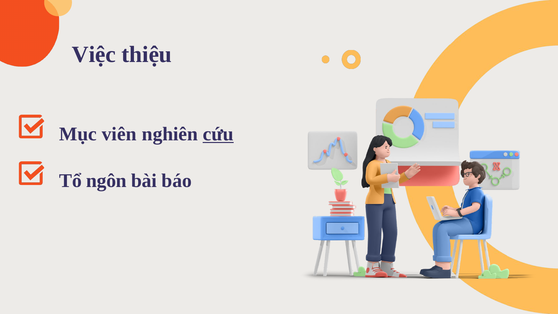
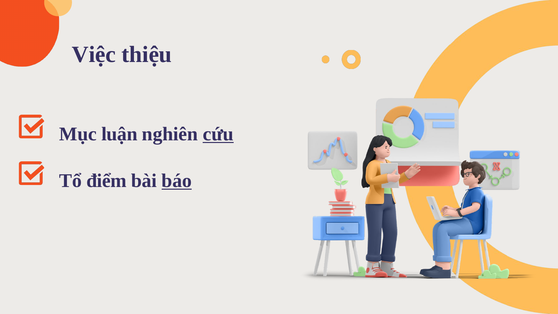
viên: viên -> luận
ngôn: ngôn -> điểm
báo underline: none -> present
